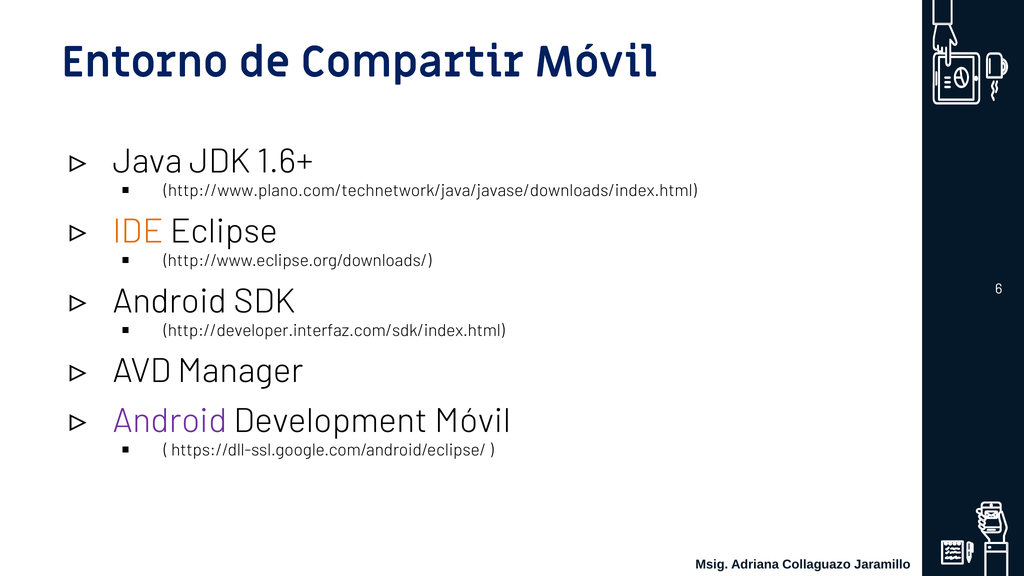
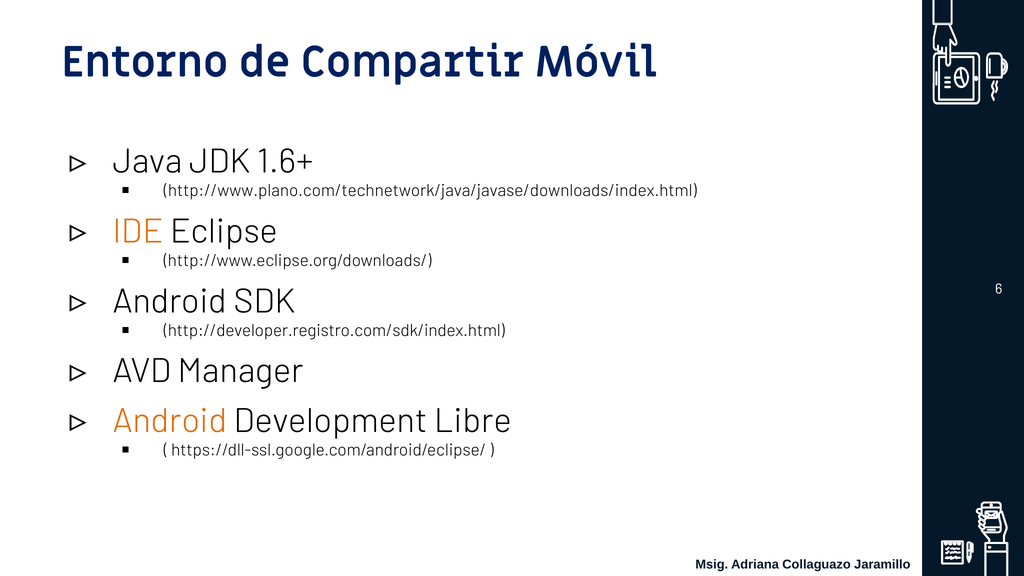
http://developer.interfaz.com/sdk/index.html: http://developer.interfaz.com/sdk/index.html -> http://developer.registro.com/sdk/index.html
Android at (170, 421) colour: purple -> orange
Development Móvil: Móvil -> Libre
